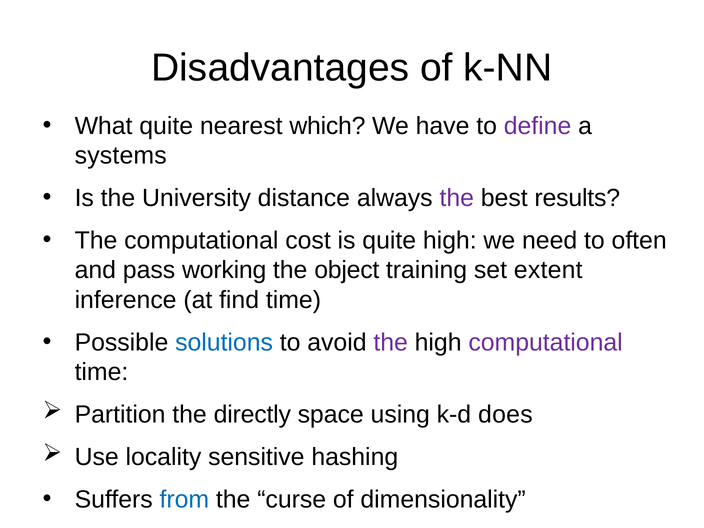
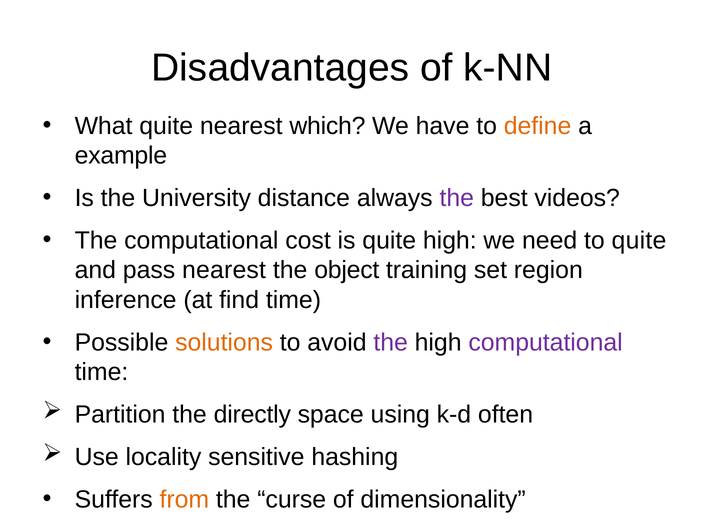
define colour: purple -> orange
systems: systems -> example
results: results -> videos
to often: often -> quite
pass working: working -> nearest
extent: extent -> region
solutions colour: blue -> orange
does: does -> often
from colour: blue -> orange
